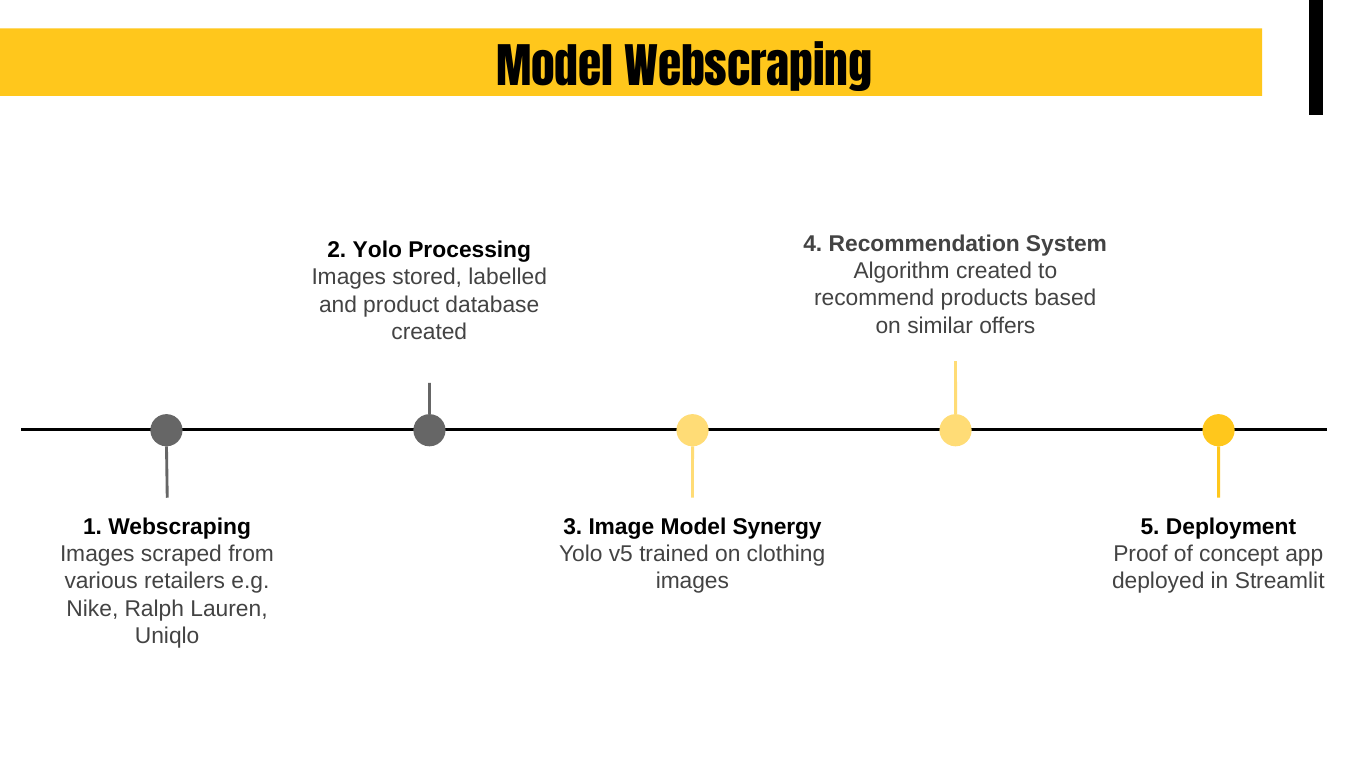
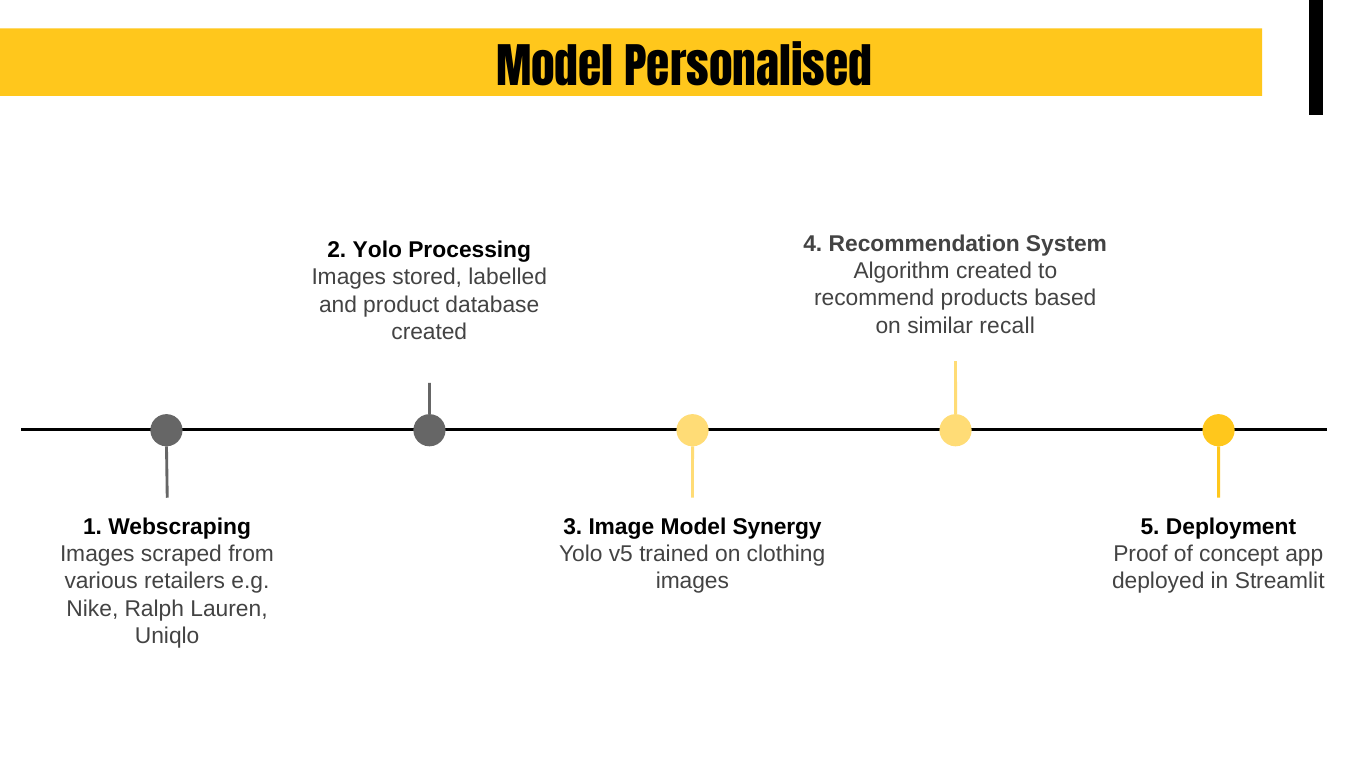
Model Webscraping: Webscraping -> Personalised
offers: offers -> recall
